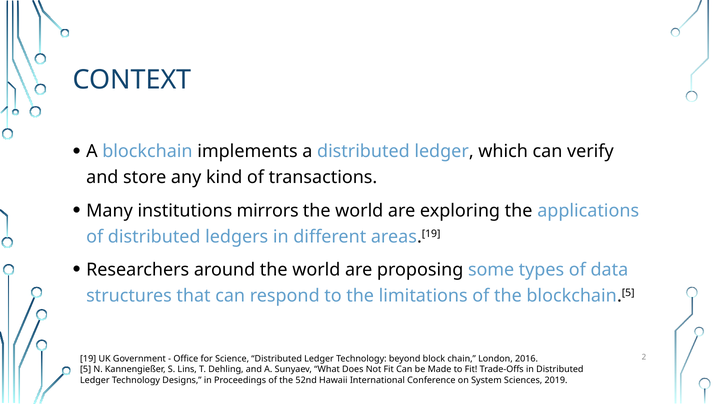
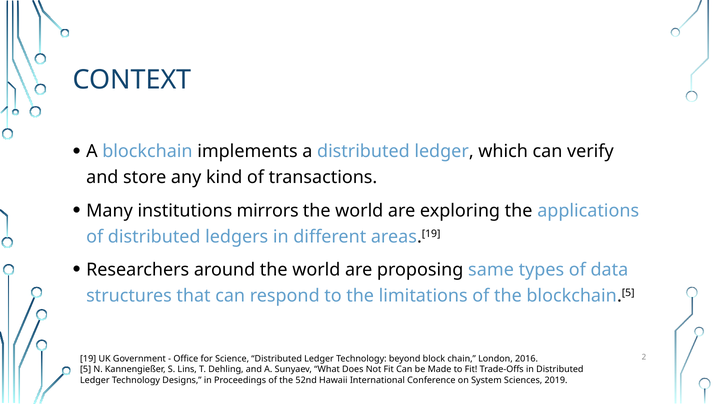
some: some -> same
